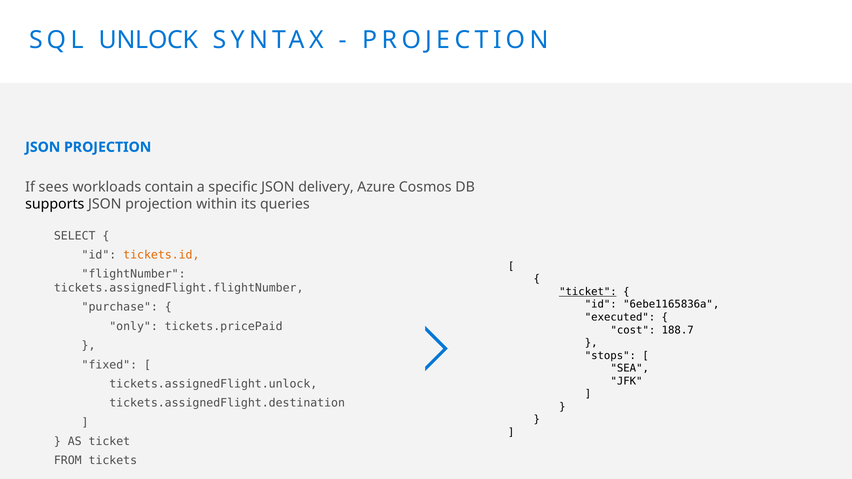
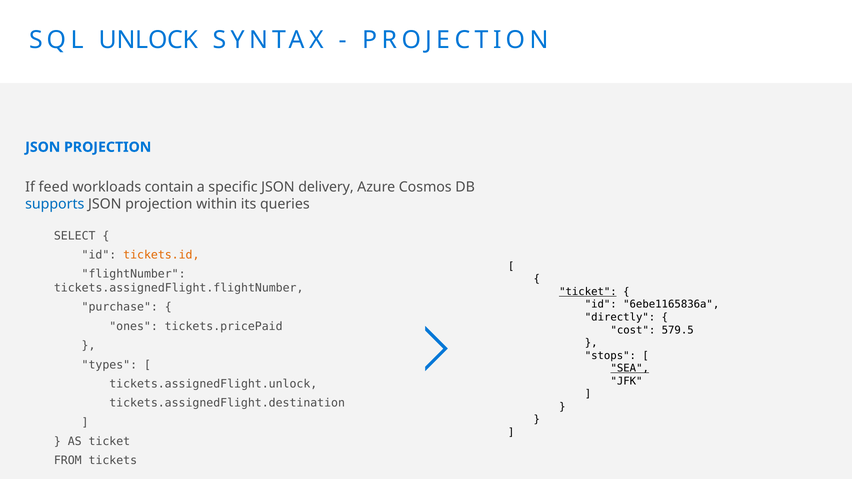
sees: sees -> feed
supports colour: black -> blue
executed: executed -> directly
only: only -> ones
188.7: 188.7 -> 579.5
fixed: fixed -> types
SEA underline: none -> present
